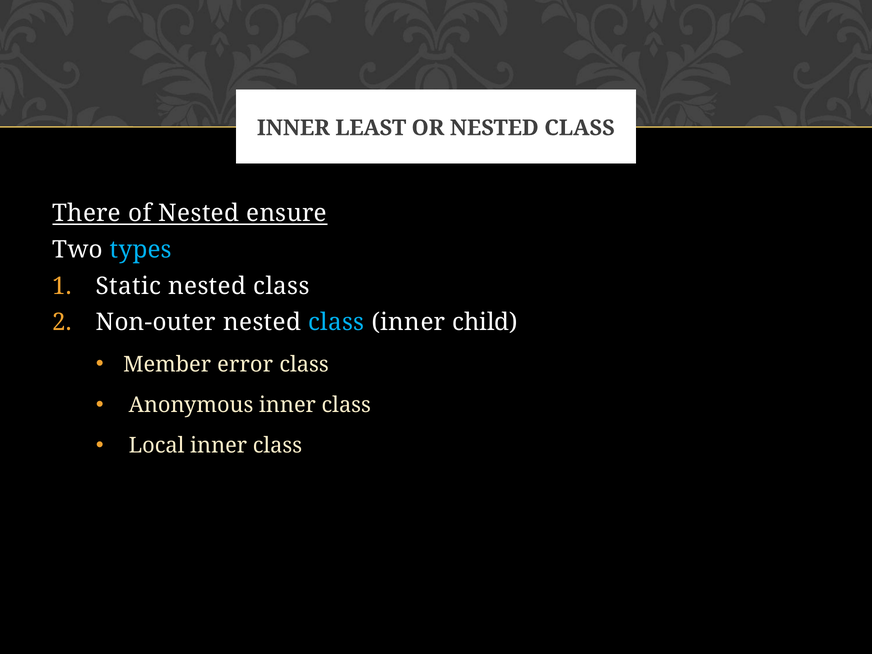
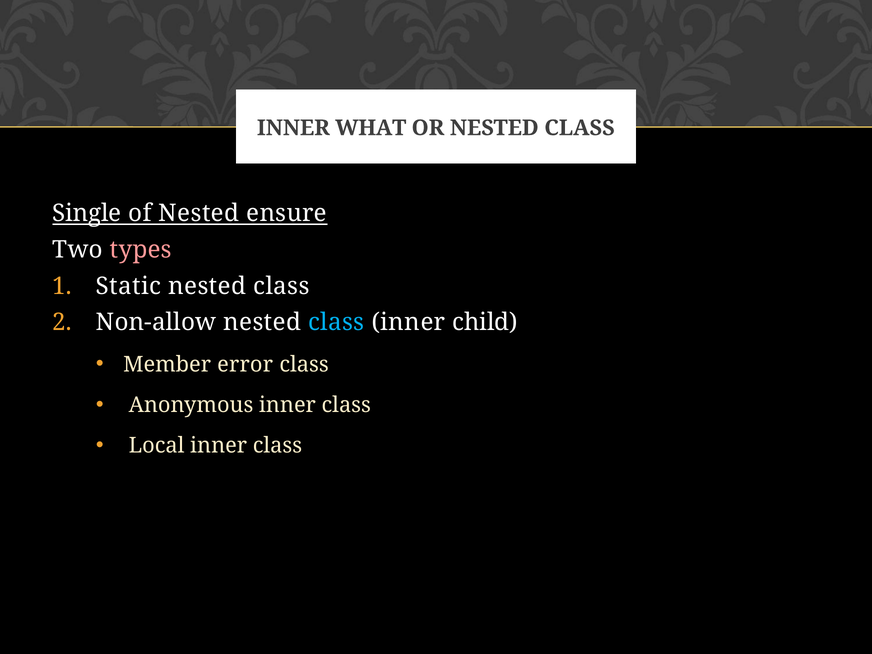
LEAST: LEAST -> WHAT
There: There -> Single
types colour: light blue -> pink
Non-outer: Non-outer -> Non-allow
